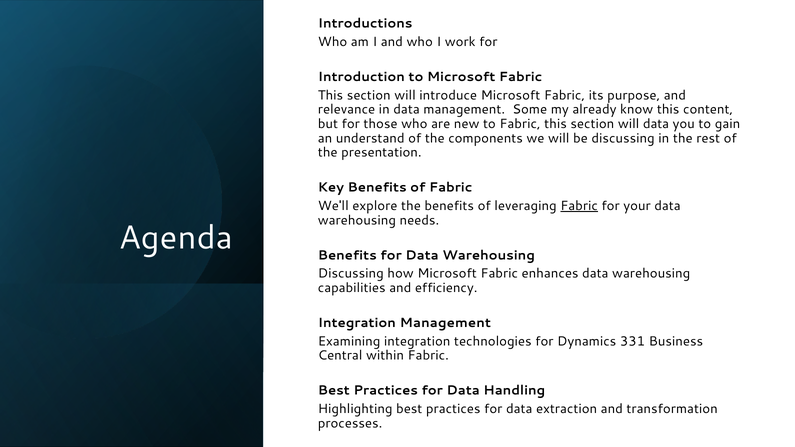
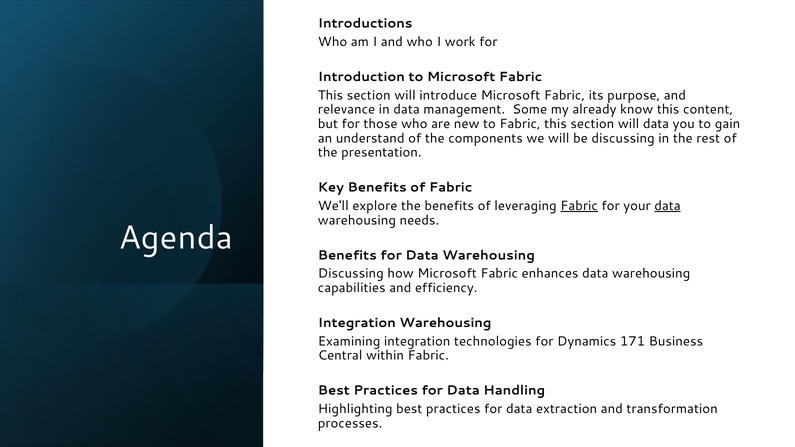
data at (668, 206) underline: none -> present
Integration Management: Management -> Warehousing
331: 331 -> 171
